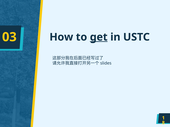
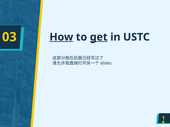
How underline: none -> present
